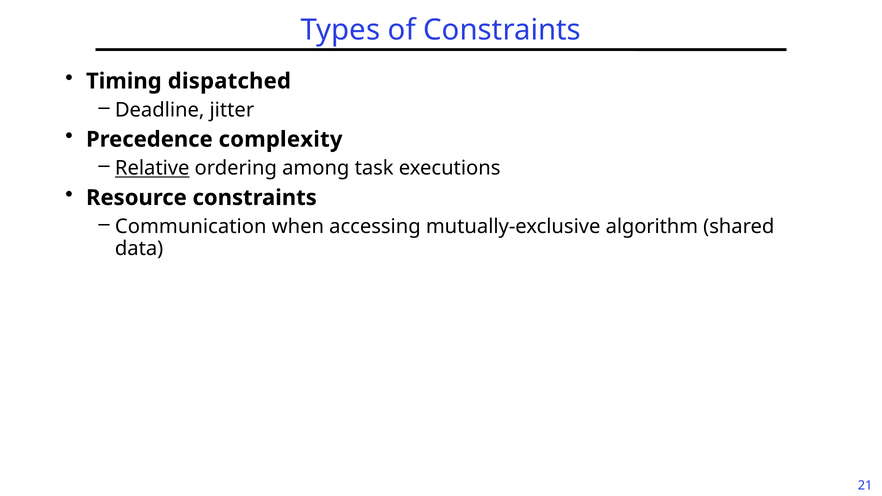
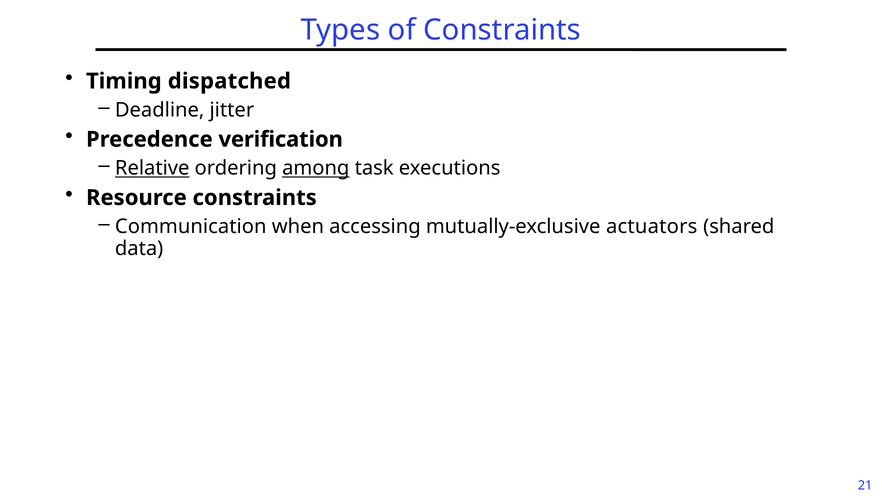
complexity: complexity -> verification
among underline: none -> present
algorithm: algorithm -> actuators
